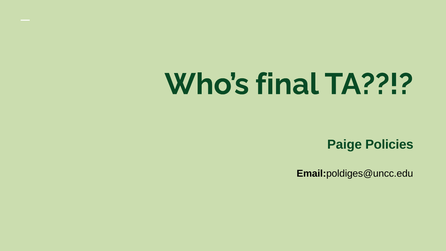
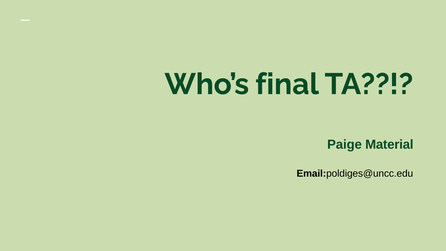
Policies: Policies -> Material
